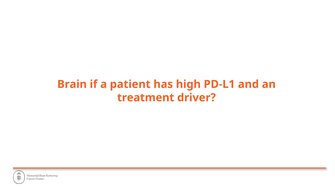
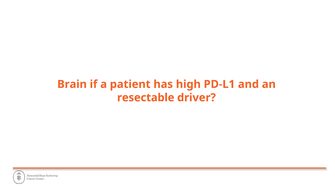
treatment: treatment -> resectable
